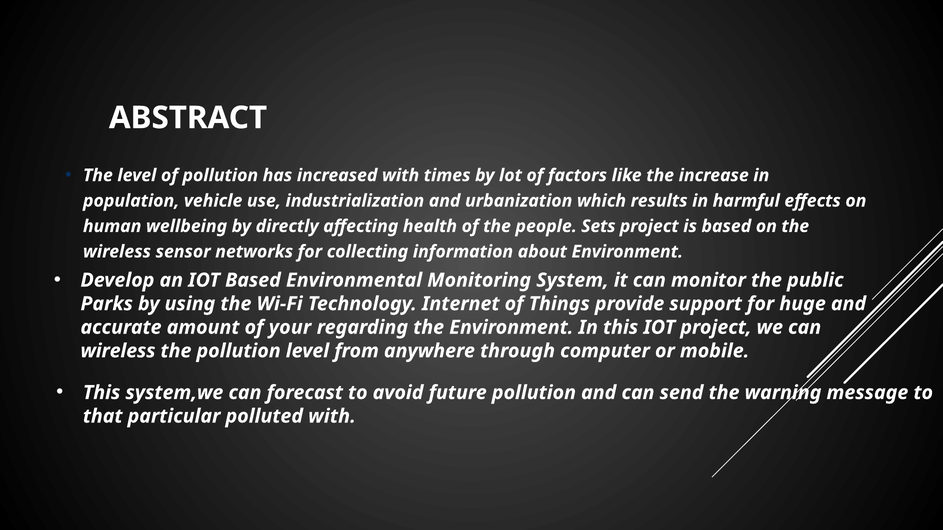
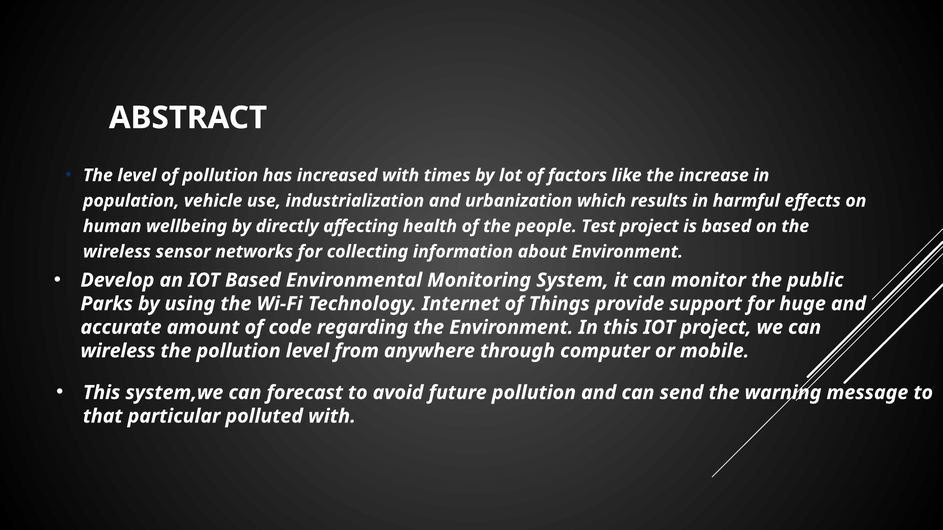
Sets: Sets -> Test
your: your -> code
